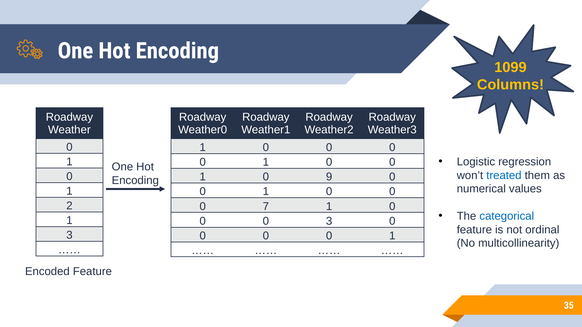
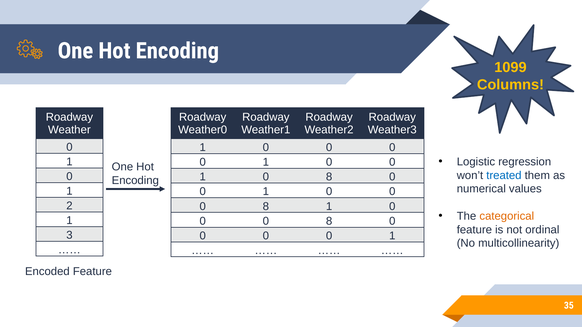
1 0 9: 9 -> 8
7 at (266, 207): 7 -> 8
categorical colour: blue -> orange
3 at (329, 221): 3 -> 8
